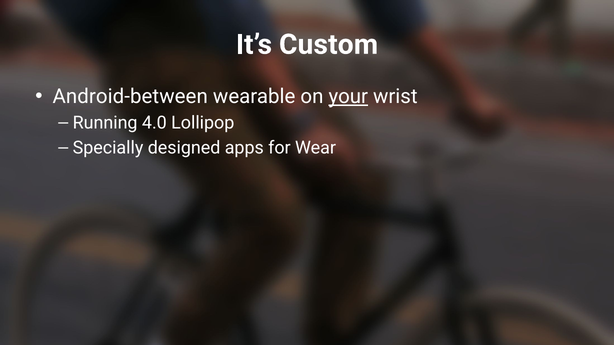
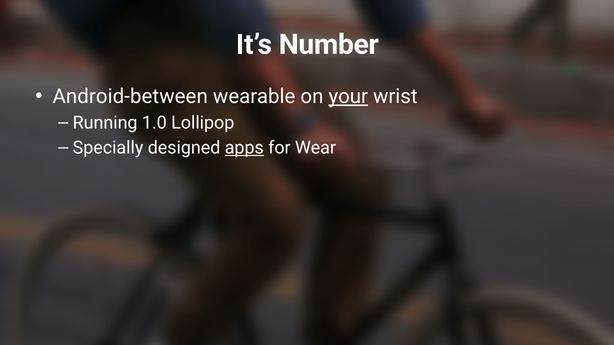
Custom: Custom -> Number
4.0: 4.0 -> 1.0
apps underline: none -> present
